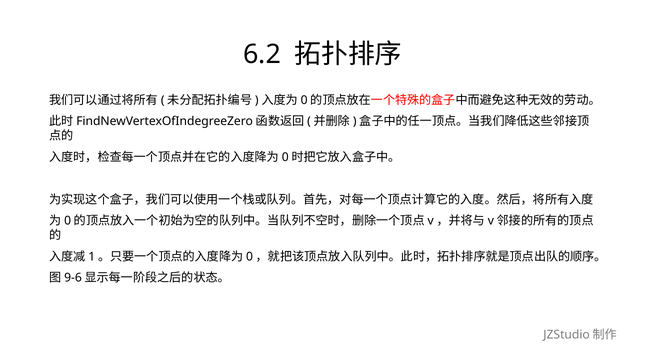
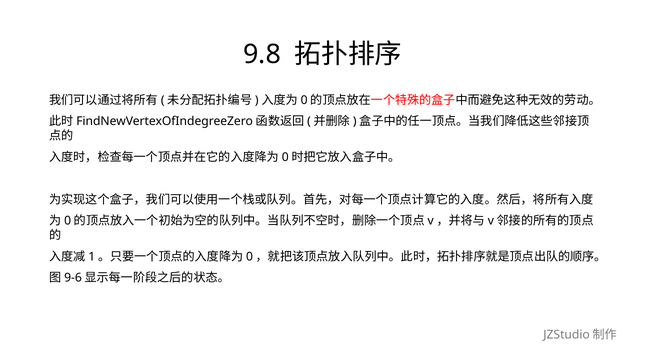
6.2: 6.2 -> 9.8
